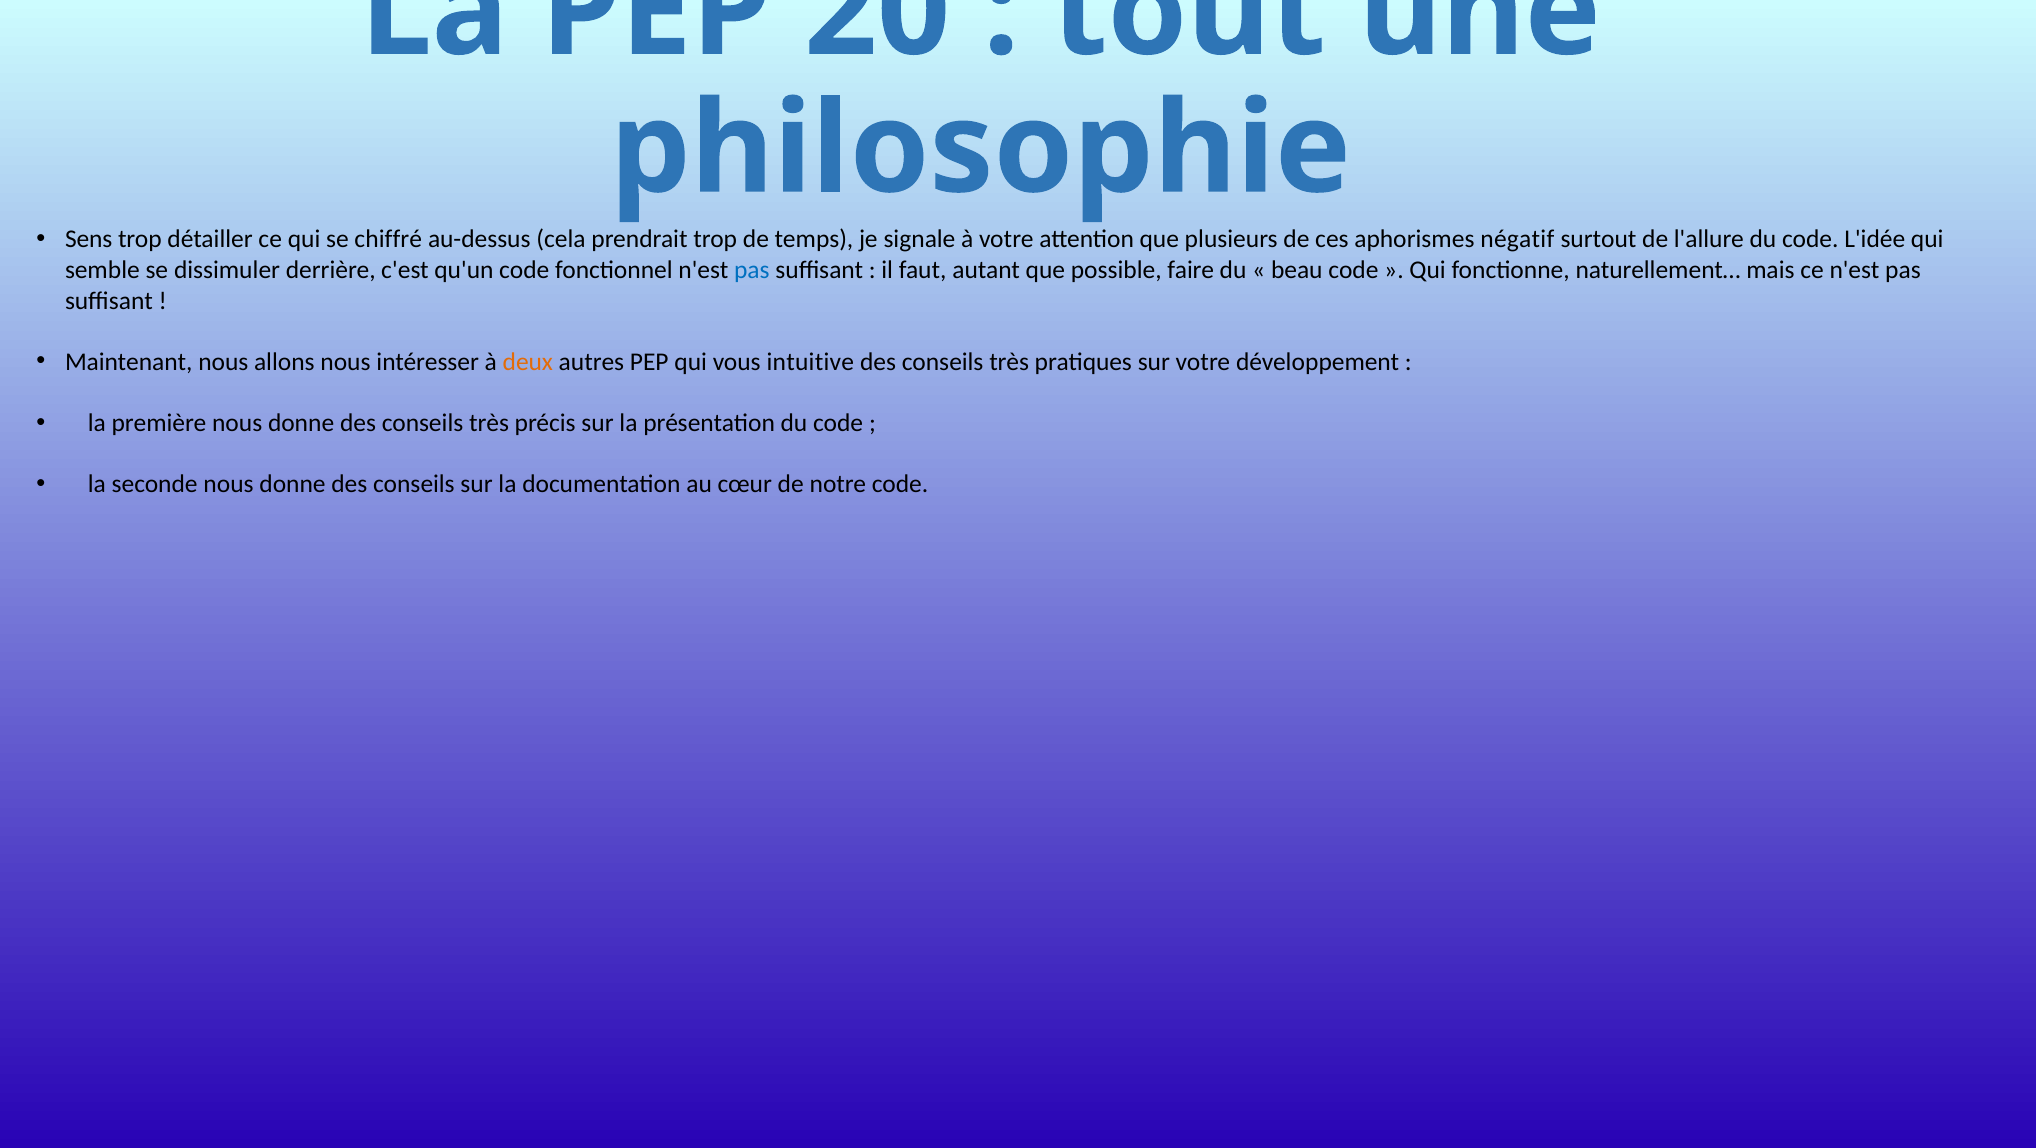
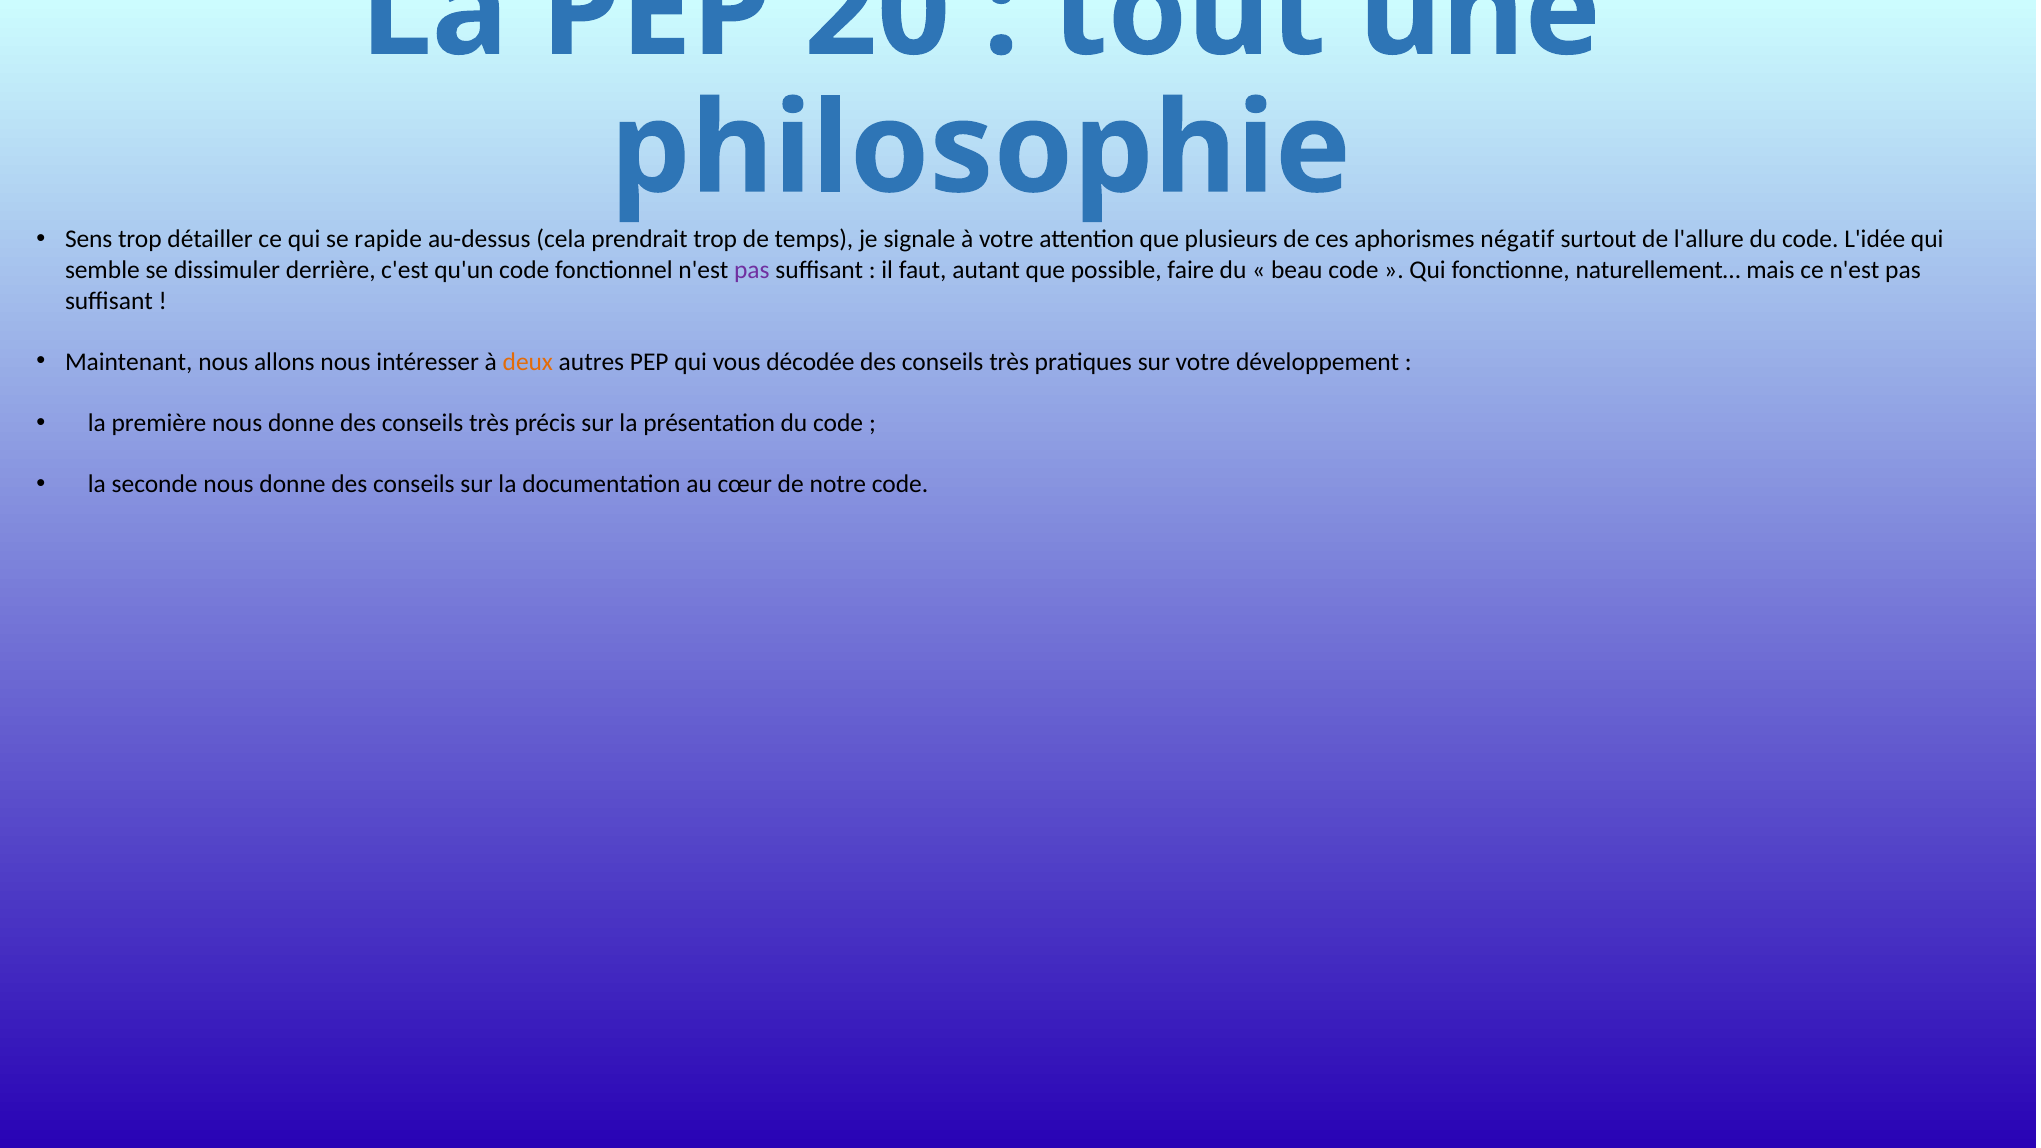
chiffré: chiffré -> rapide
pas at (752, 270) colour: blue -> purple
intuitive: intuitive -> décodée
